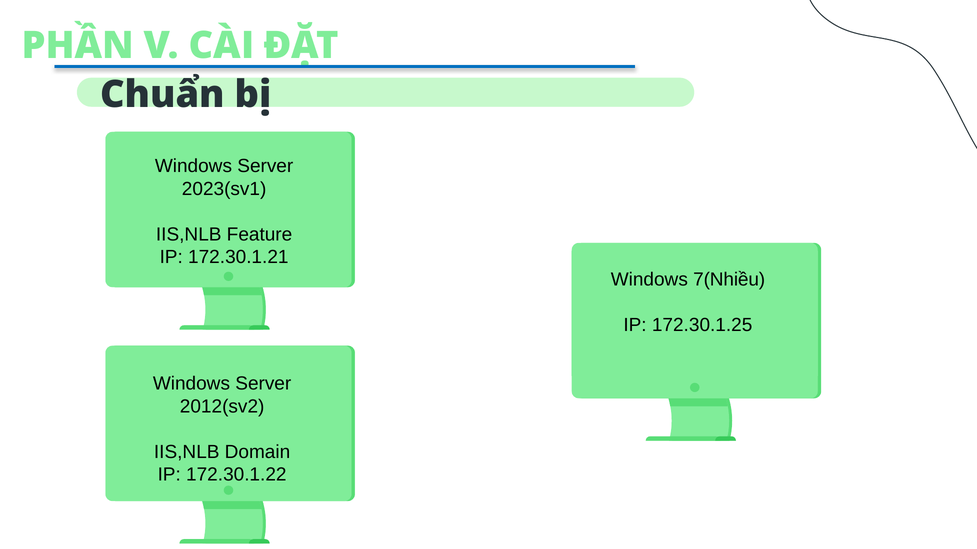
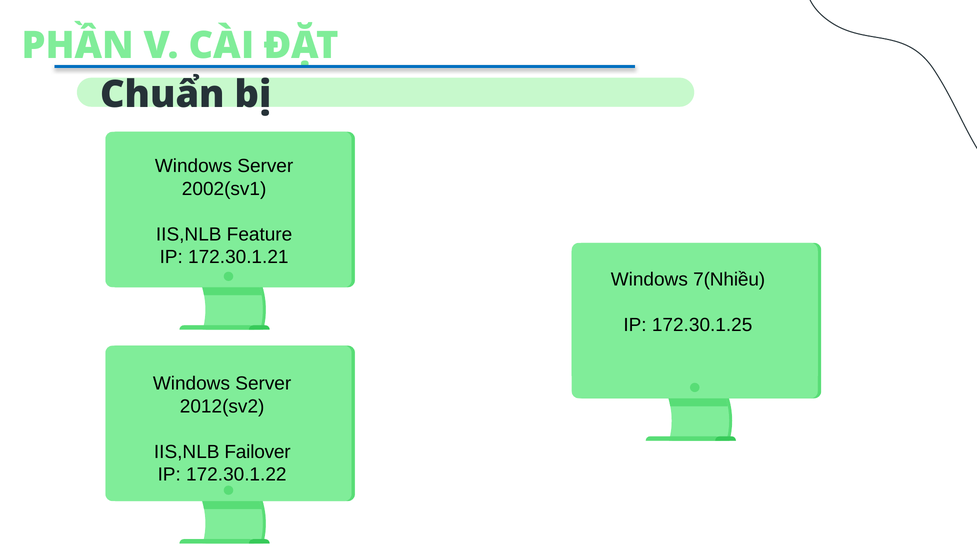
2023(sv1: 2023(sv1 -> 2002(sv1
Domain: Domain -> Failover
